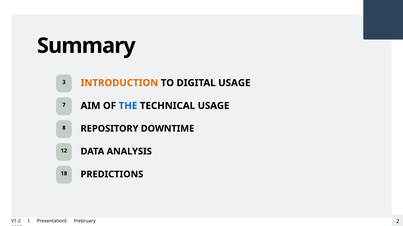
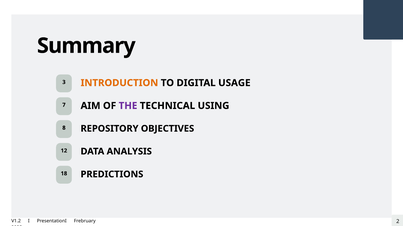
THE colour: blue -> purple
TECHNICAL USAGE: USAGE -> USING
DOWNTIME: DOWNTIME -> OBJECTIVES
